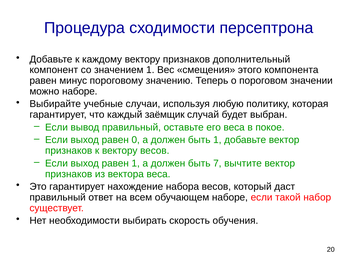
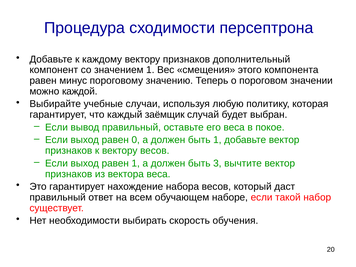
можно наборе: наборе -> каждой
7: 7 -> 3
